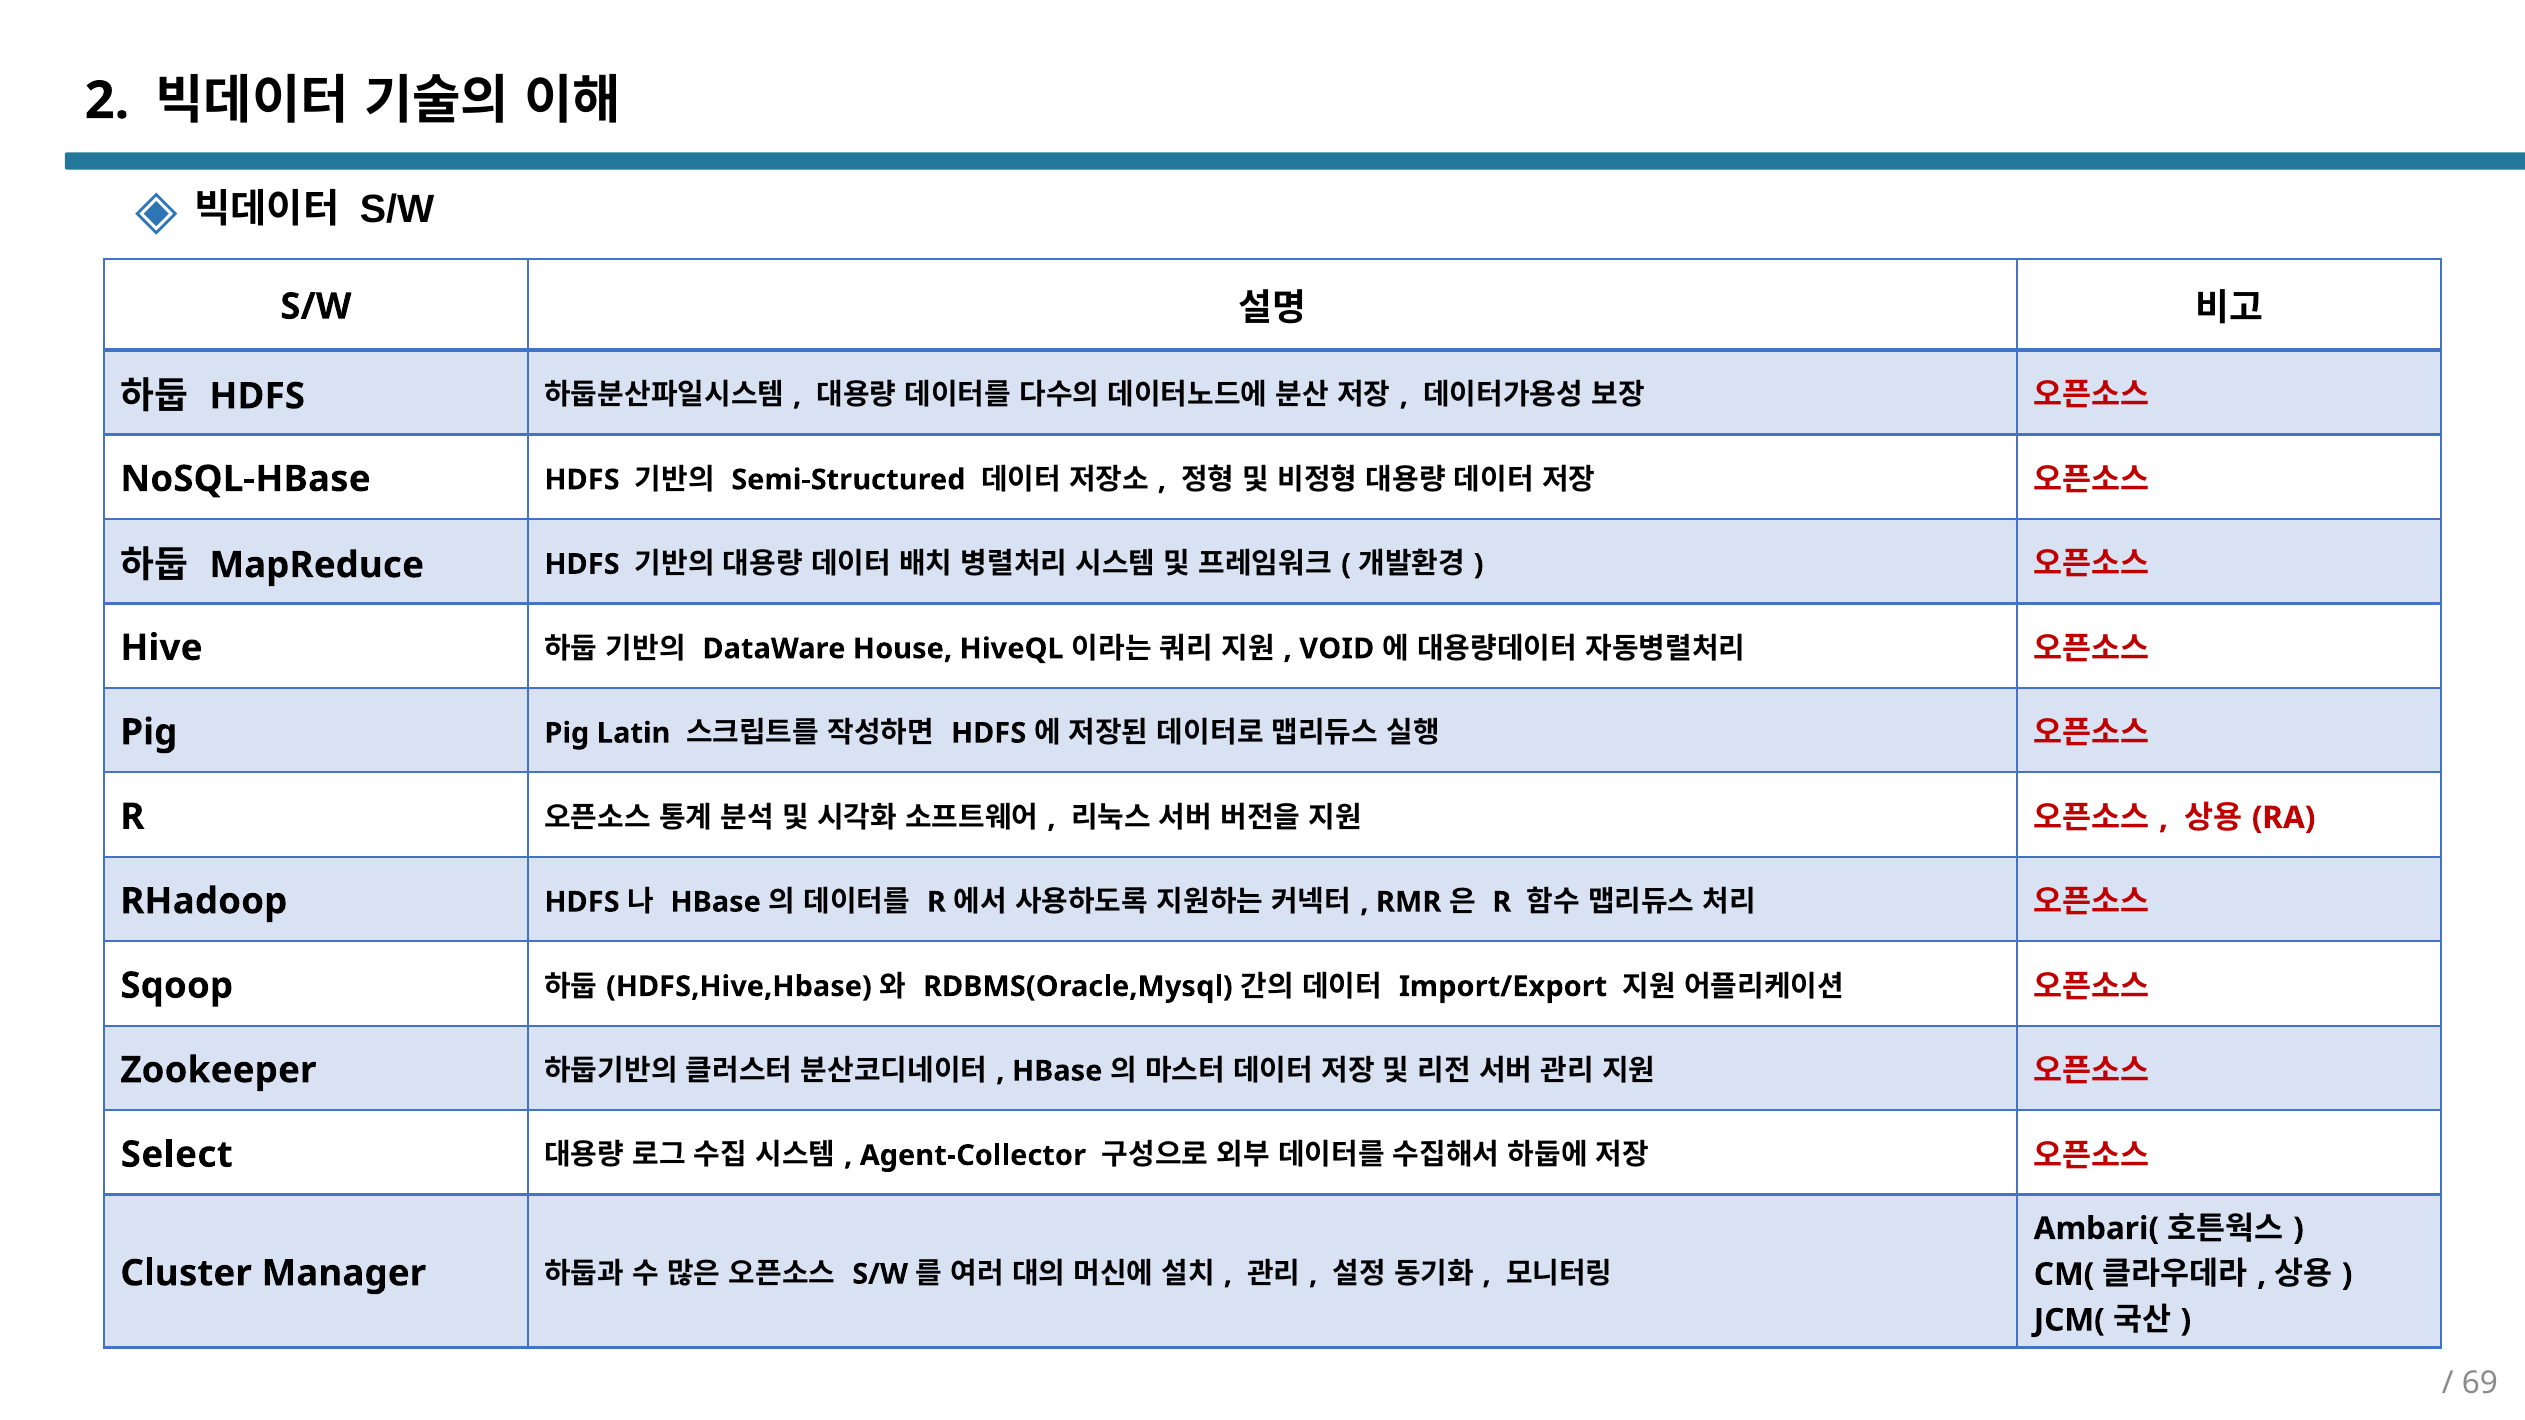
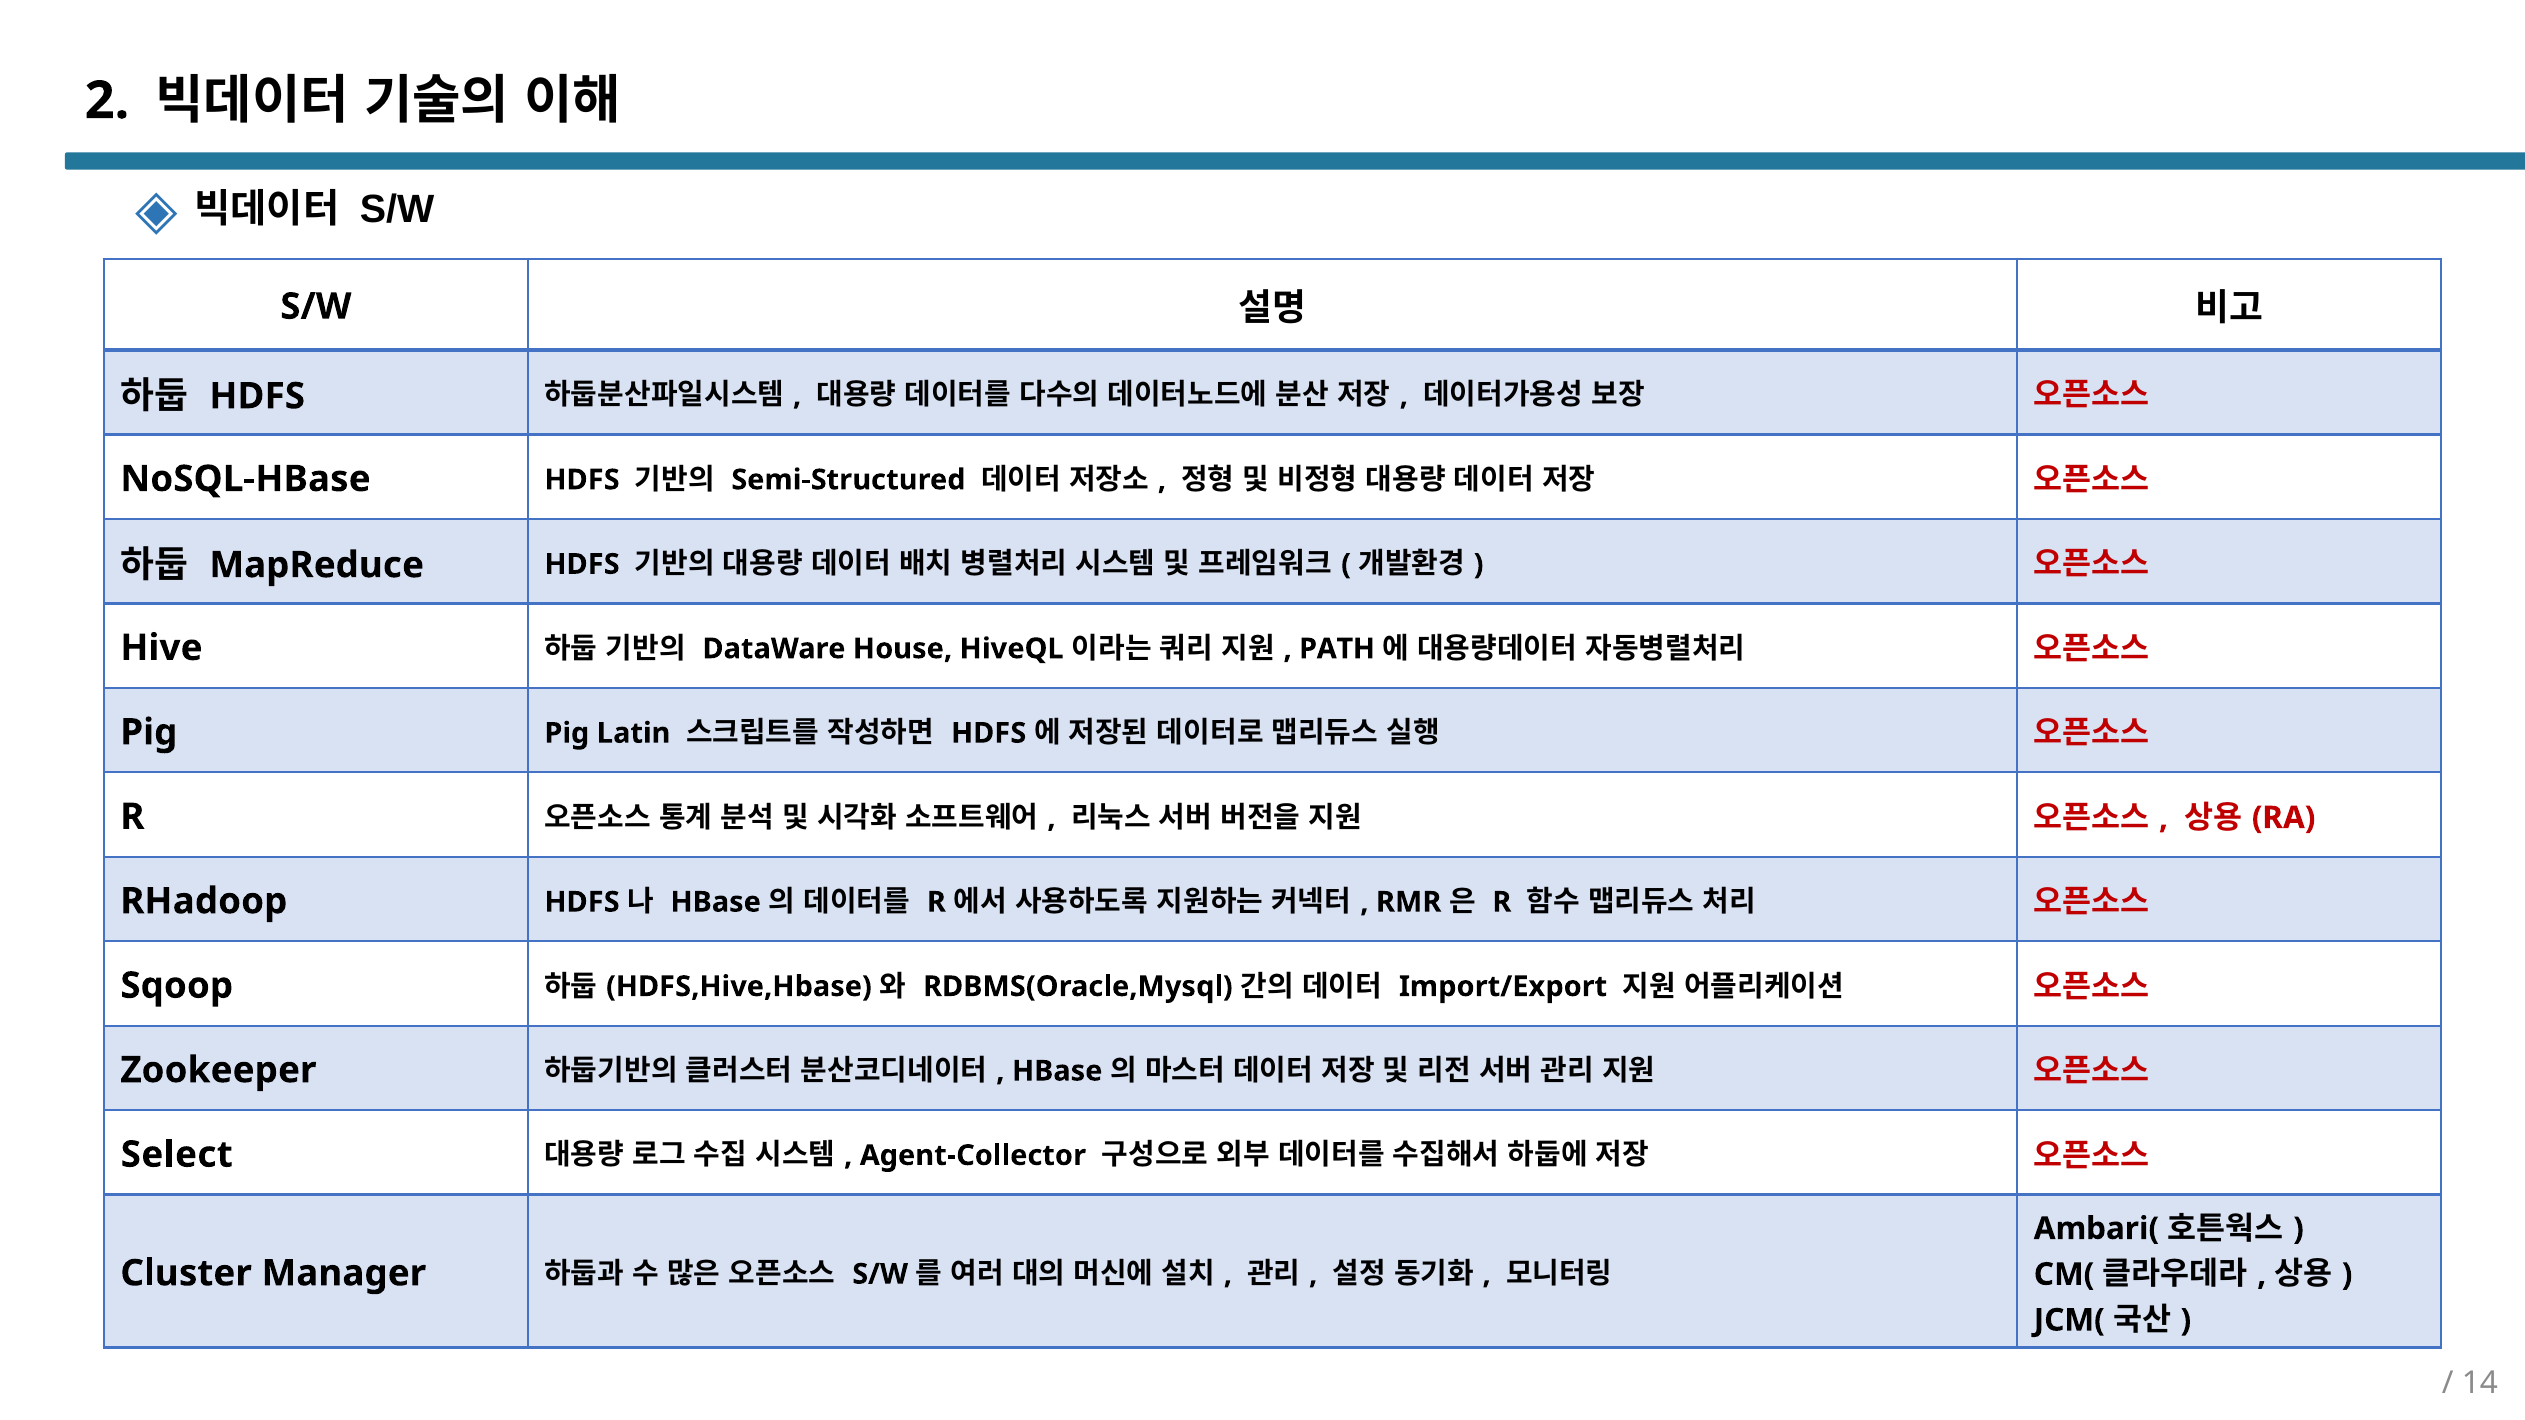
VOID: VOID -> PATH
69: 69 -> 14
